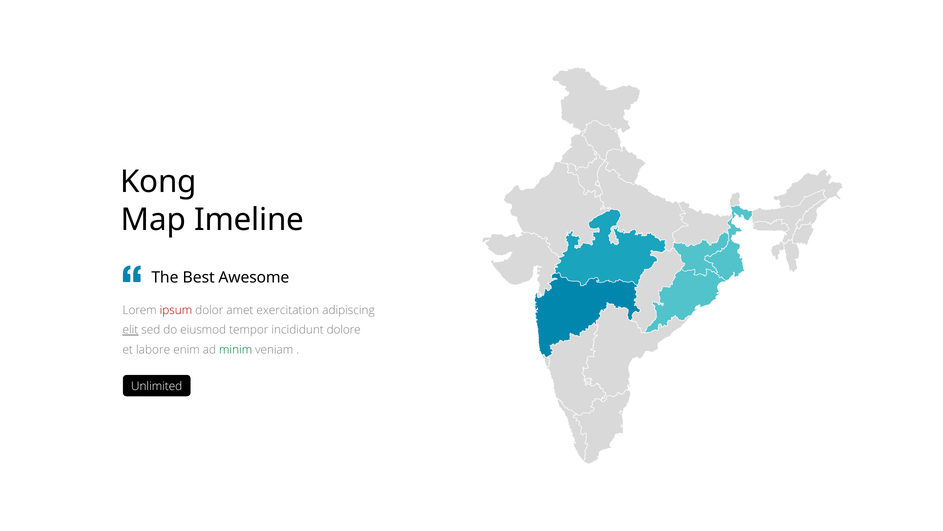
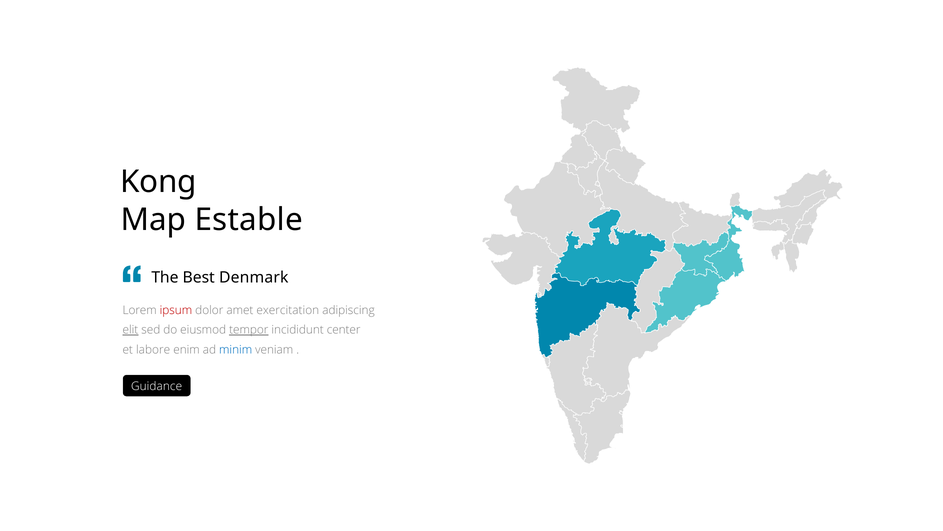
Imeline: Imeline -> Estable
Awesome: Awesome -> Denmark
tempor underline: none -> present
dolore: dolore -> center
minim colour: green -> blue
Unlimited: Unlimited -> Guidance
